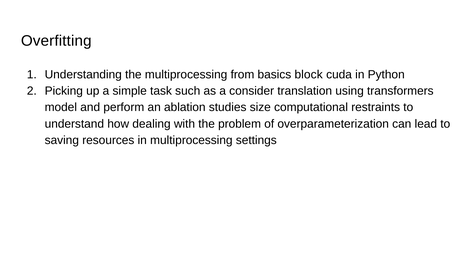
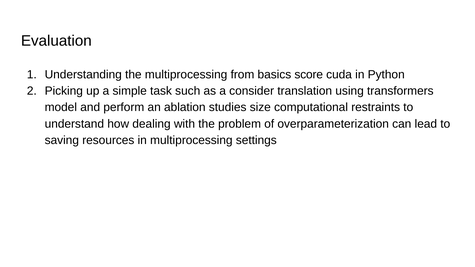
Overfitting: Overfitting -> Evaluation
block: block -> score
